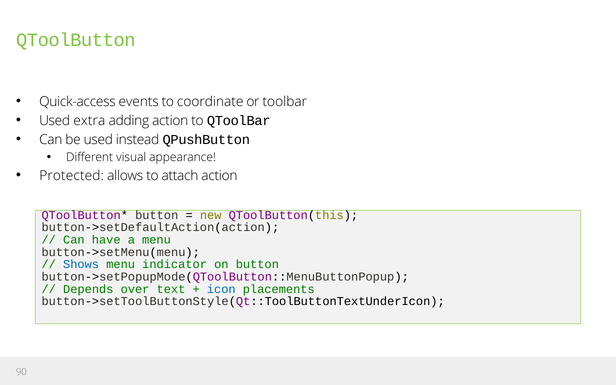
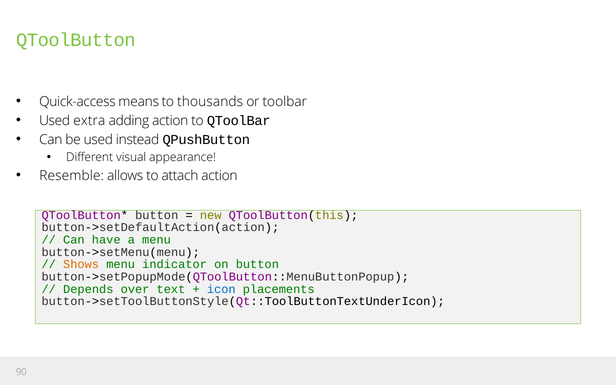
events: events -> means
coordinate: coordinate -> thousands
Protected: Protected -> Resemble
Shows colour: blue -> orange
